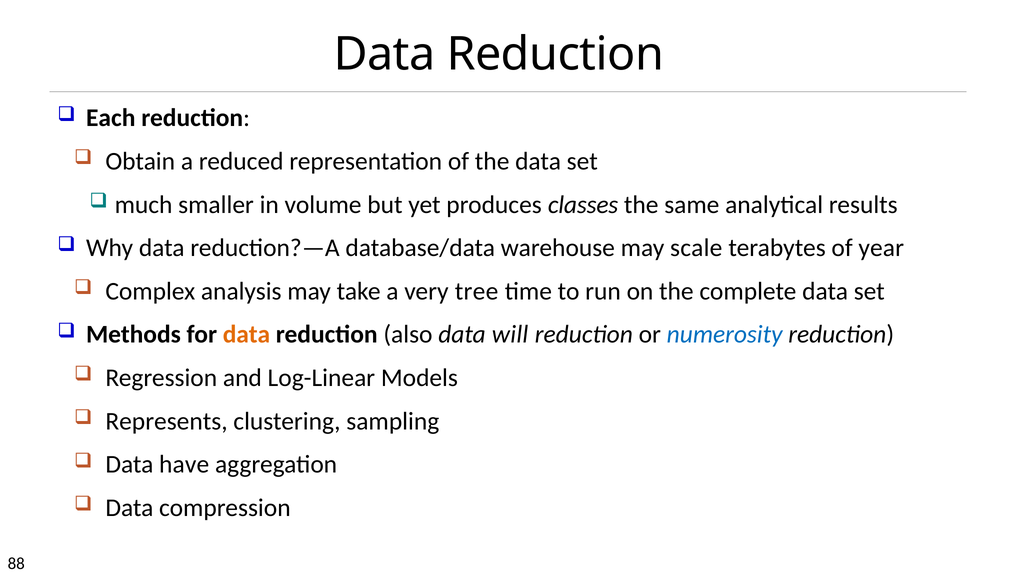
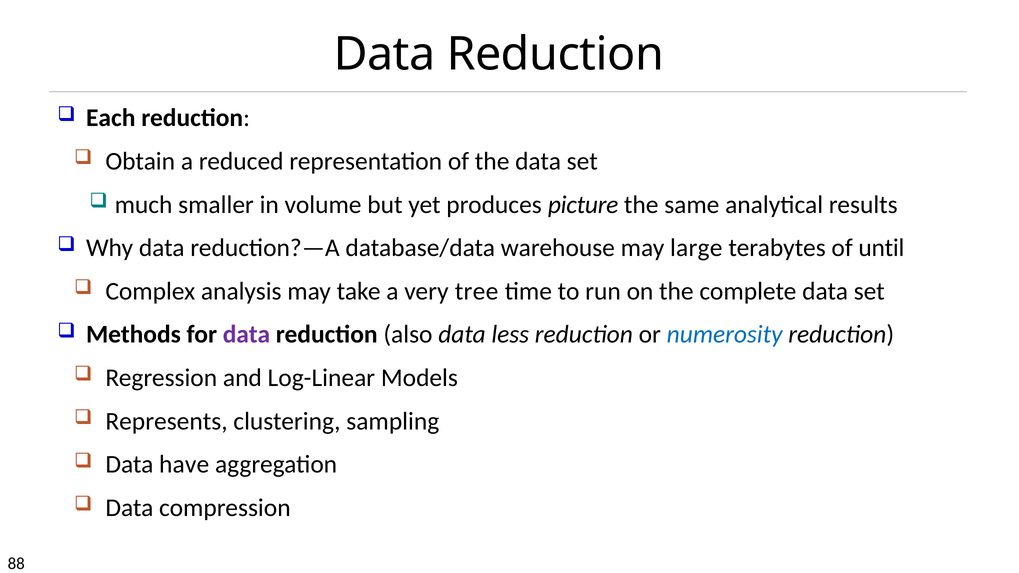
classes: classes -> picture
scale: scale -> large
year: year -> until
data at (246, 335) colour: orange -> purple
will: will -> less
